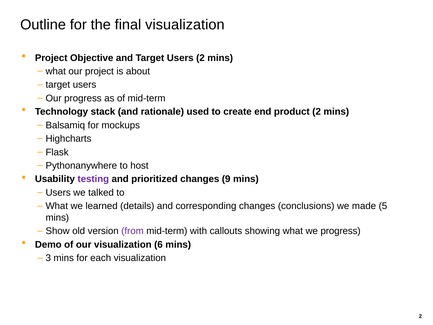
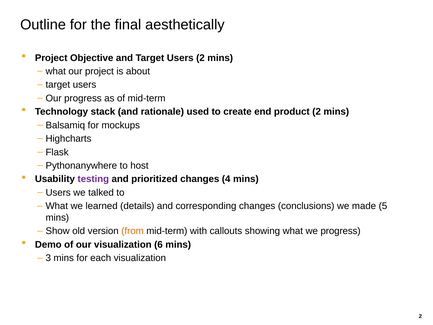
final visualization: visualization -> aesthetically
9: 9 -> 4
from colour: purple -> orange
